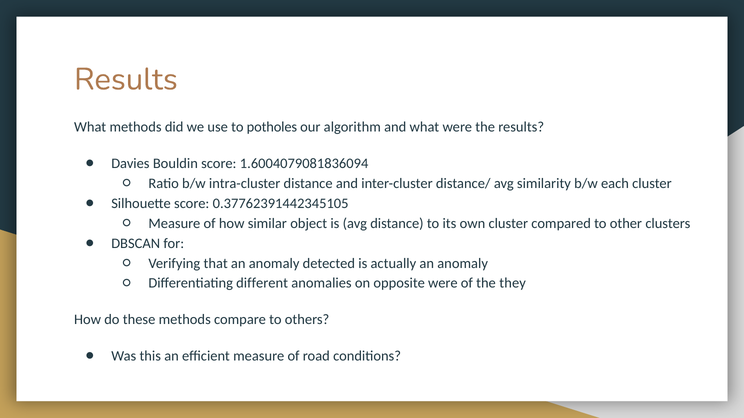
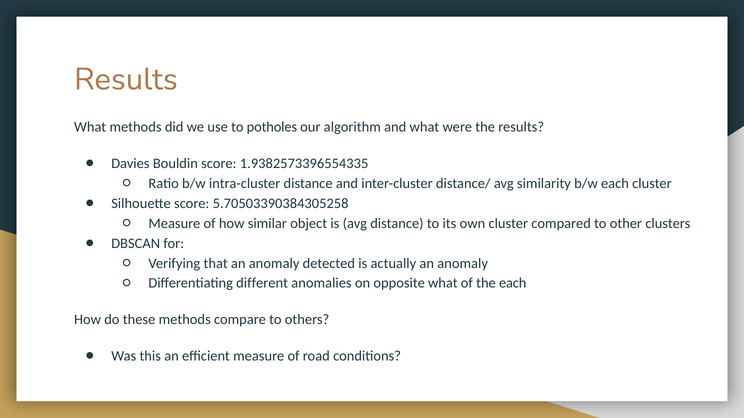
1.6004079081836094: 1.6004079081836094 -> 1.9382573396554335
0.37762391442345105: 0.37762391442345105 -> 5.70503390384305258
opposite were: were -> what
the they: they -> each
